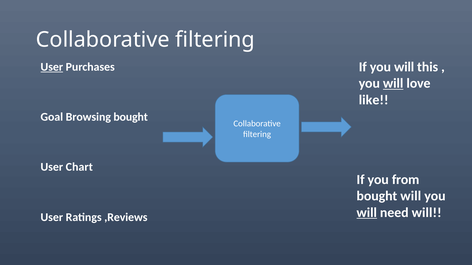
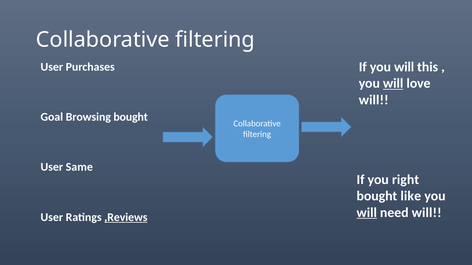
User at (52, 67) underline: present -> none
like at (374, 100): like -> will
Chart: Chart -> Same
from: from -> right
bought will: will -> like
,Reviews underline: none -> present
